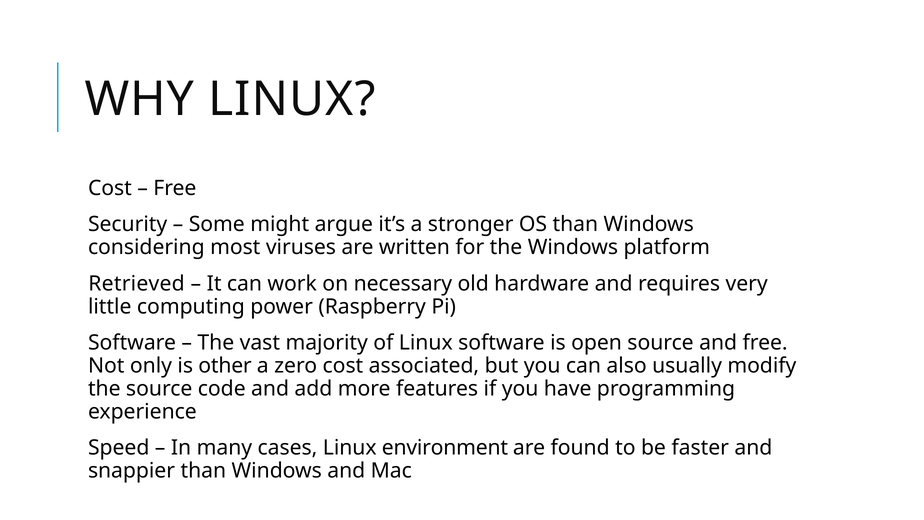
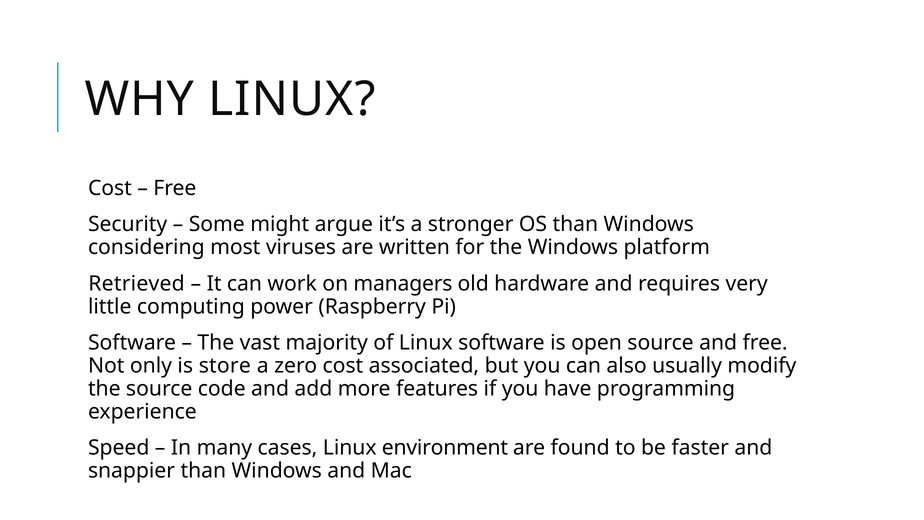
necessary: necessary -> managers
other: other -> store
